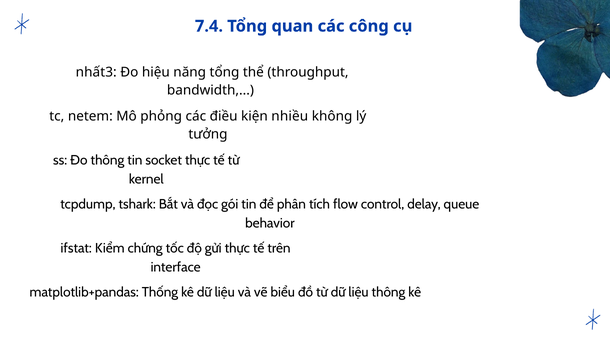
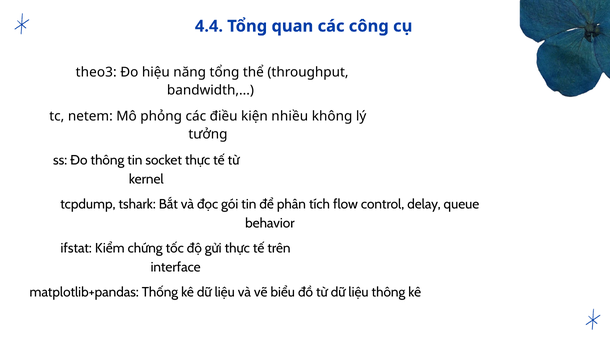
7.4: 7.4 -> 4.4
nhất3: nhất3 -> theo3
